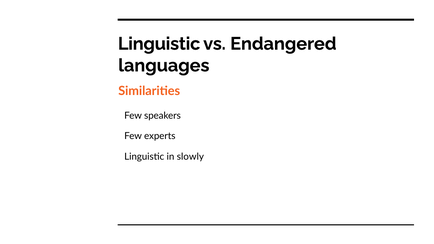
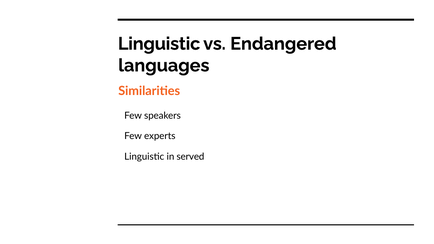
slowly: slowly -> served
